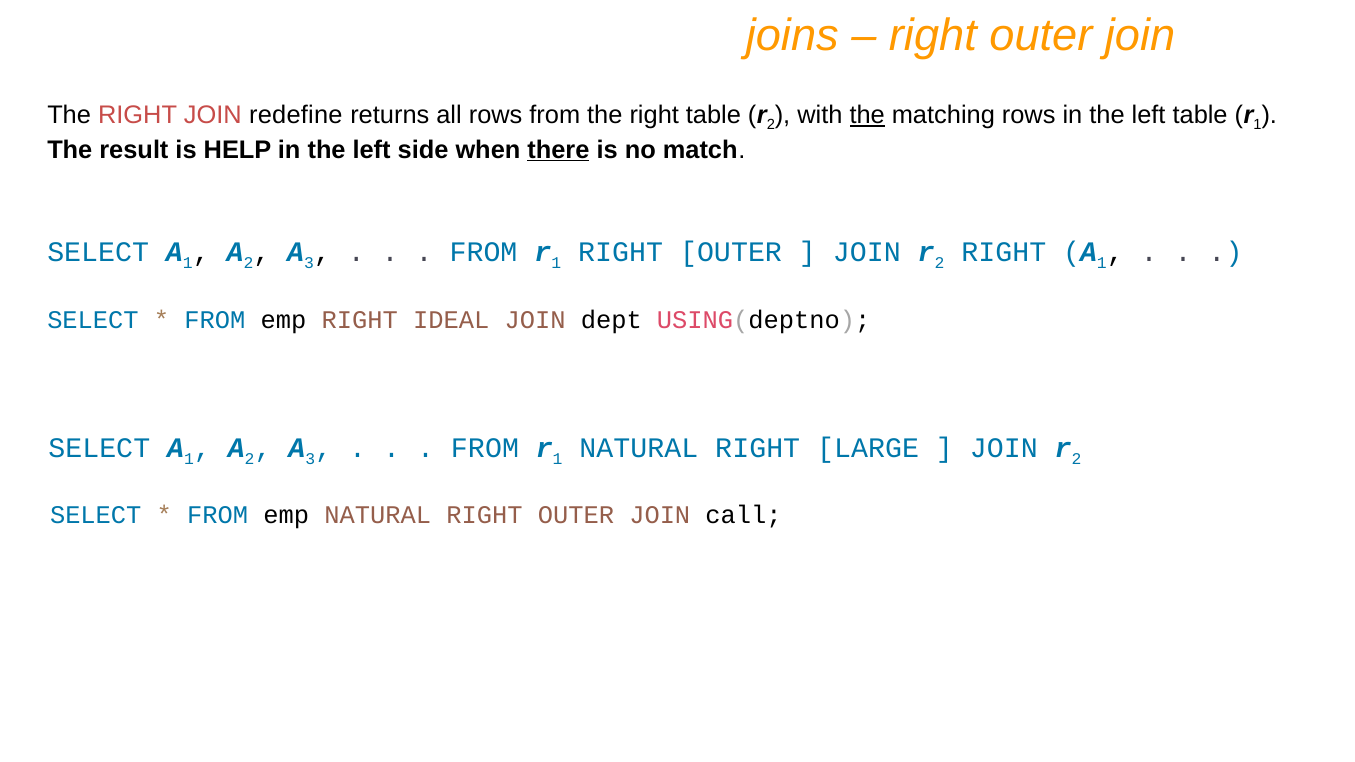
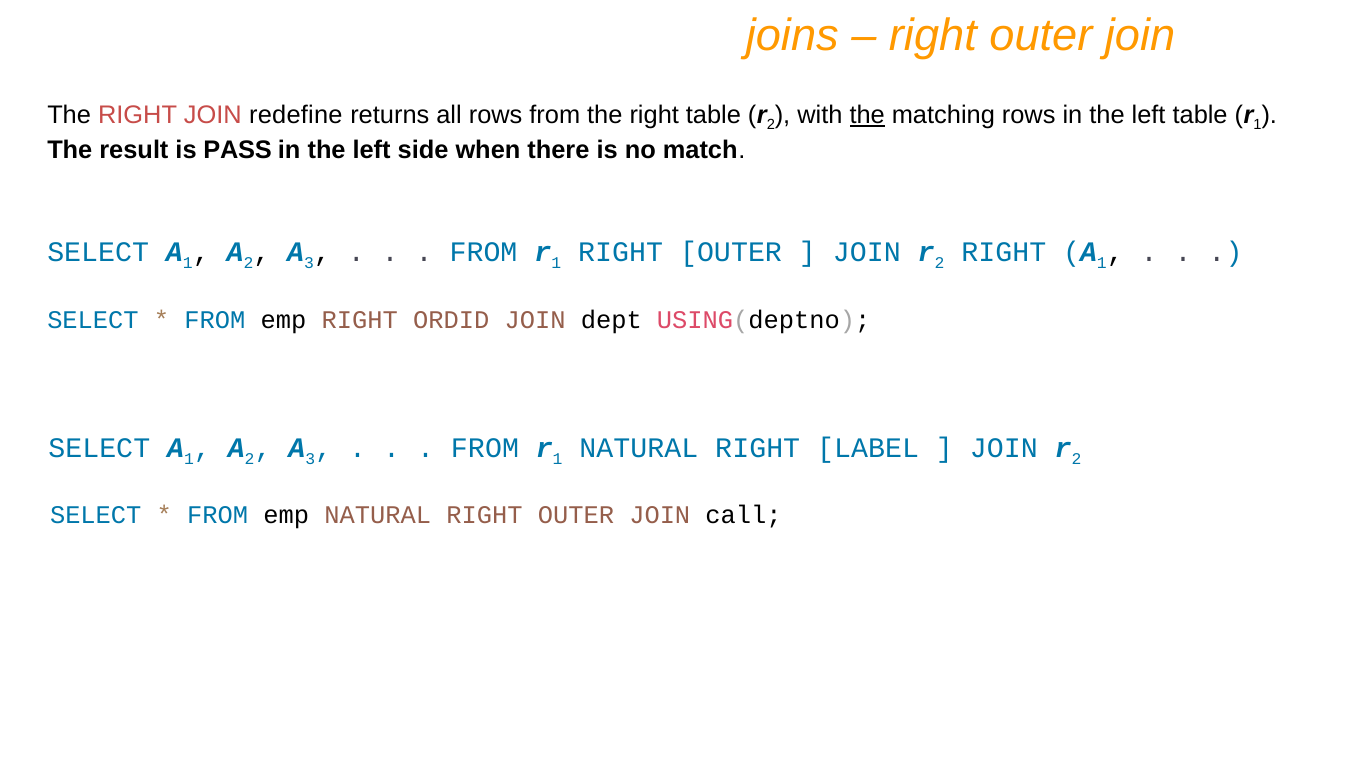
HELP: HELP -> PASS
there underline: present -> none
IDEAL: IDEAL -> ORDID
LARGE: LARGE -> LABEL
